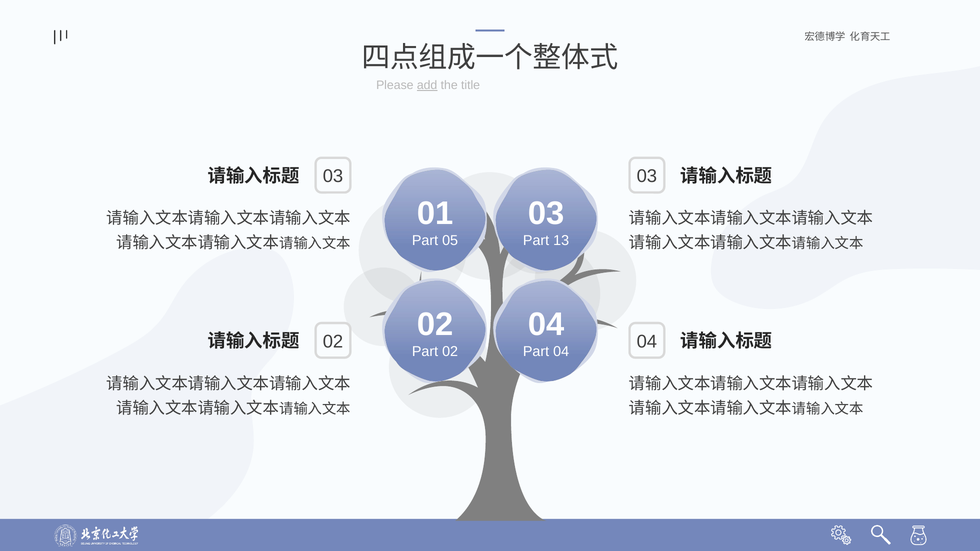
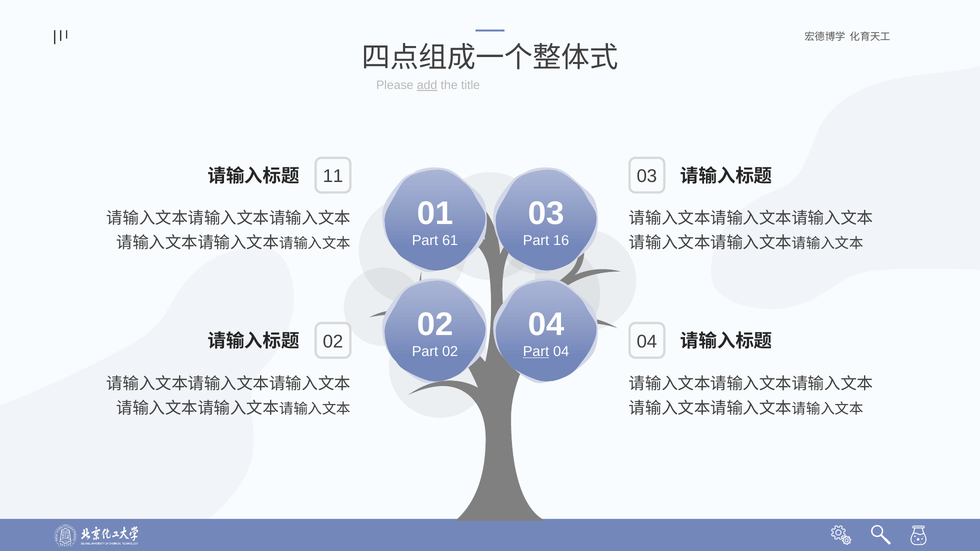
03 at (333, 176): 03 -> 11
05: 05 -> 61
13: 13 -> 16
Part at (536, 352) underline: none -> present
